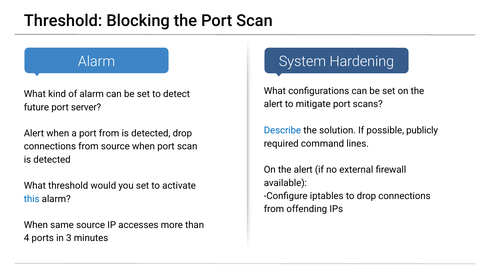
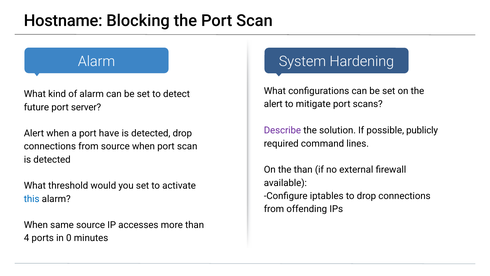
Threshold at (63, 21): Threshold -> Hostname
Describe colour: blue -> purple
port from: from -> have
alert at (303, 170): alert -> than
3: 3 -> 0
